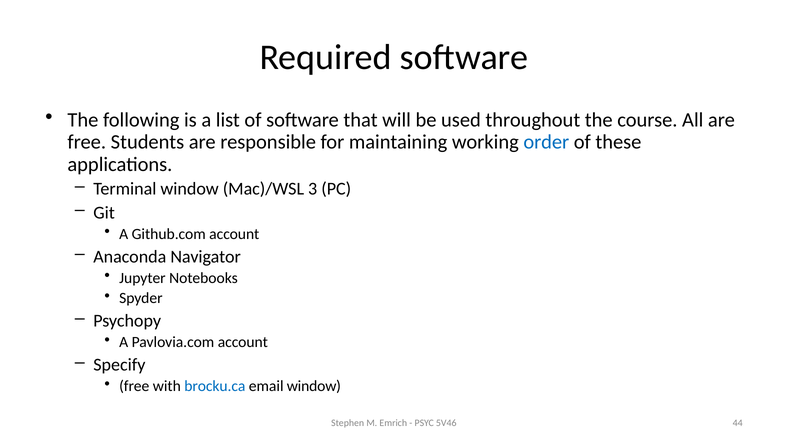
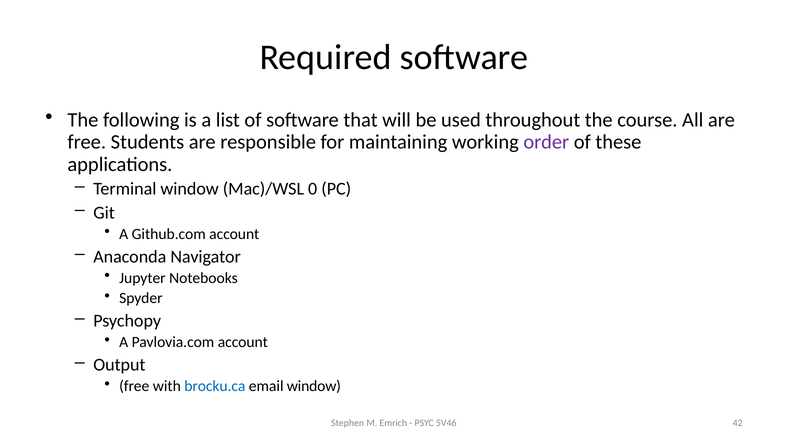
order colour: blue -> purple
3: 3 -> 0
Specify: Specify -> Output
44: 44 -> 42
